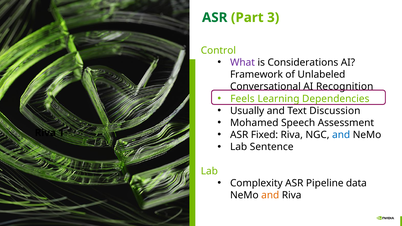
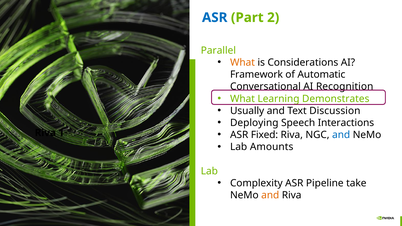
ASR at (215, 18) colour: green -> blue
3: 3 -> 2
Control: Control -> Parallel
What at (243, 63) colour: purple -> orange
Unlabeled: Unlabeled -> Automatic
Feels at (242, 99): Feels -> What
Dependencies: Dependencies -> Demonstrates
Mohamed: Mohamed -> Deploying
Assessment: Assessment -> Interactions
Sentence: Sentence -> Amounts
data: data -> take
